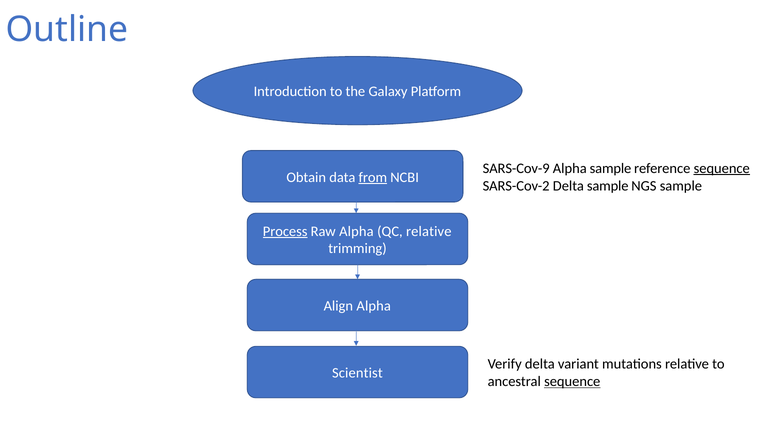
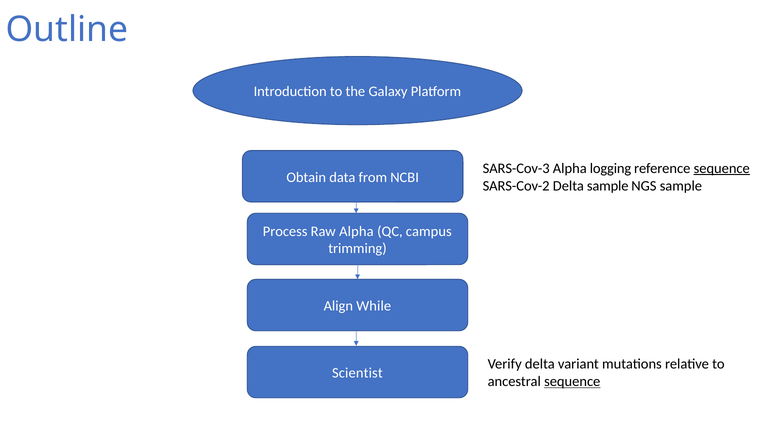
SARS-Cov-9: SARS-Cov-9 -> SARS-Cov-3
Alpha sample: sample -> logging
from underline: present -> none
Process underline: present -> none
QC relative: relative -> campus
Align Alpha: Alpha -> While
